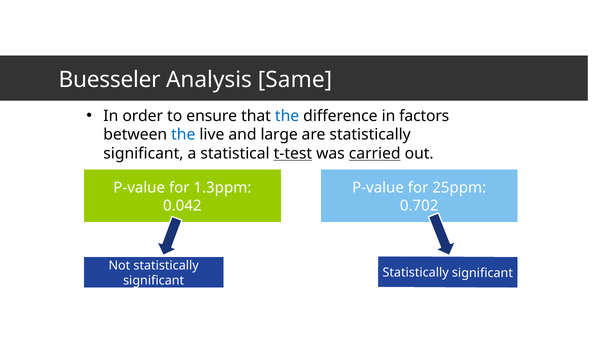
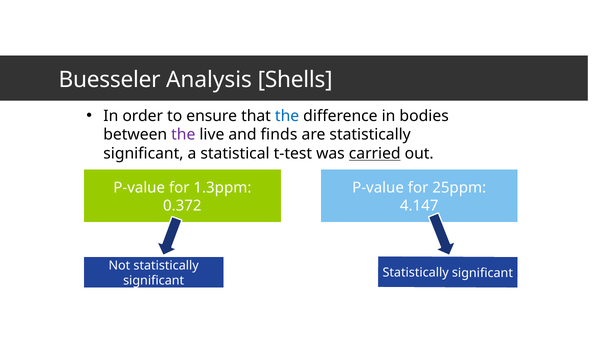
Same: Same -> Shells
factors: factors -> bodies
the at (183, 135) colour: blue -> purple
large: large -> finds
t-test underline: present -> none
0.042: 0.042 -> 0.372
0.702: 0.702 -> 4.147
